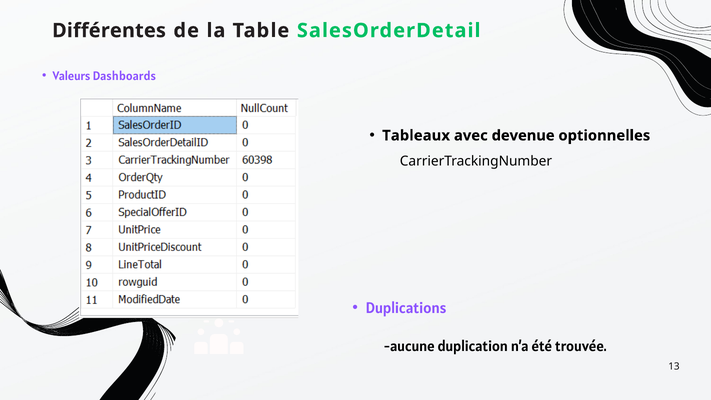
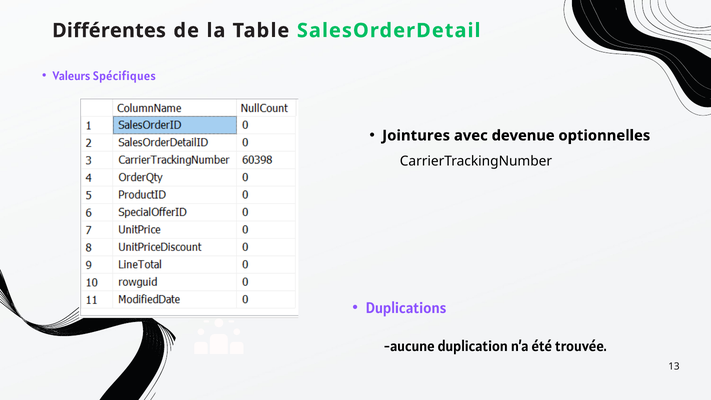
Dashboards: Dashboards -> Spécifiques
Tableaux: Tableaux -> Jointures
